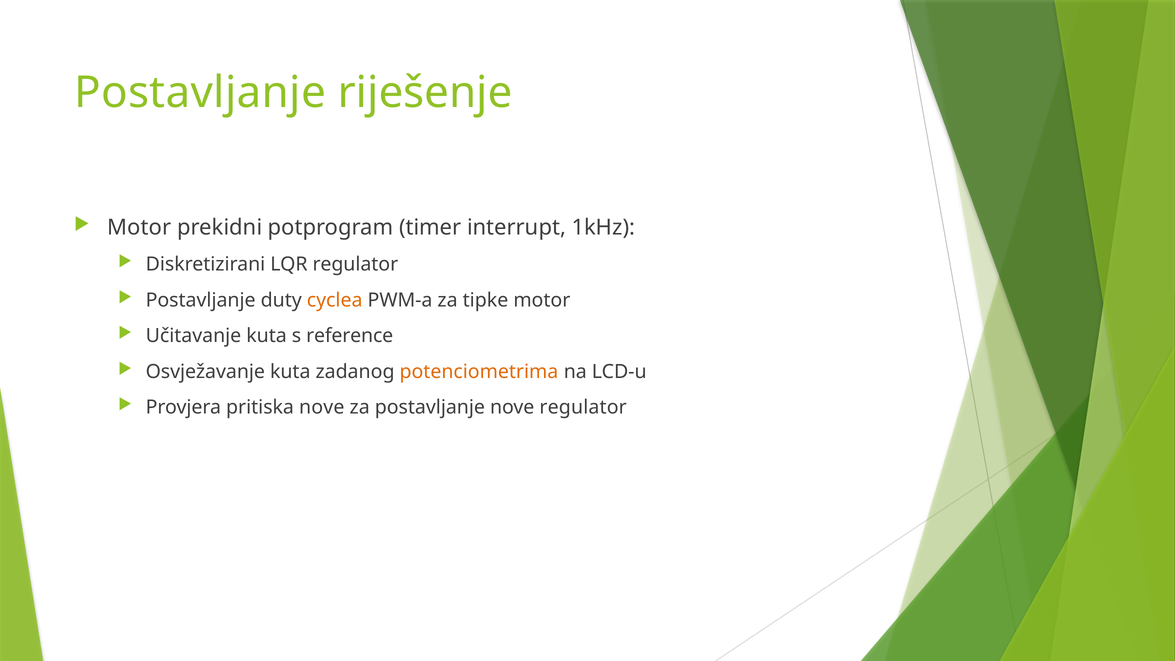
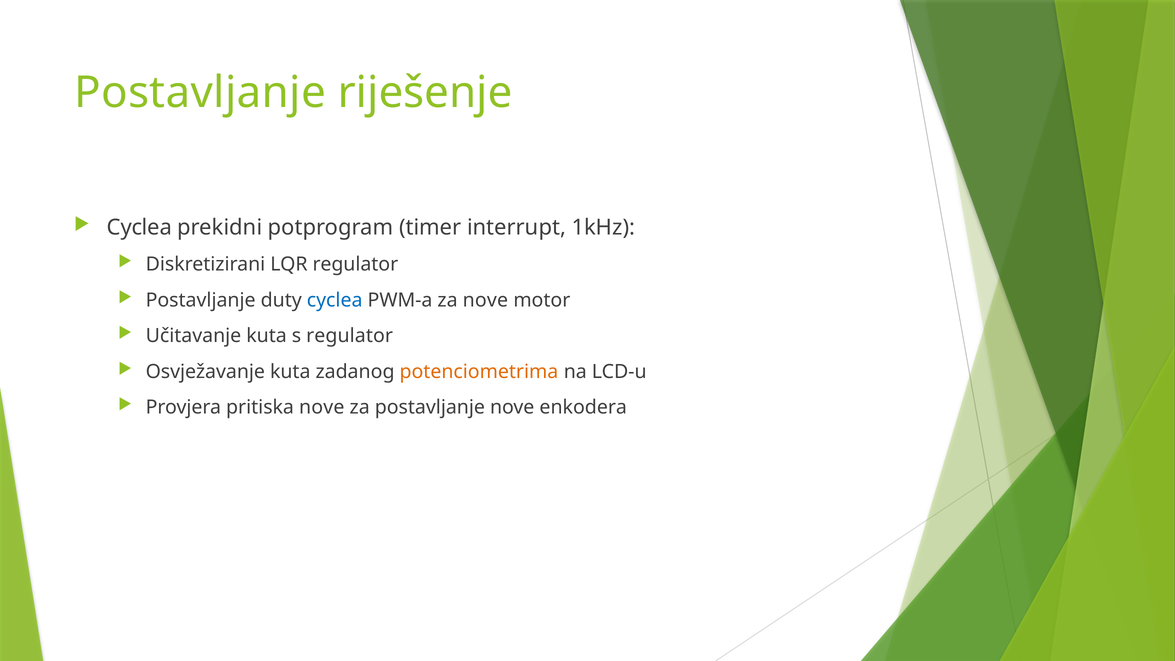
Motor at (139, 227): Motor -> Cyclea
cyclea at (335, 300) colour: orange -> blue
za tipke: tipke -> nove
s reference: reference -> regulator
nove regulator: regulator -> enkodera
